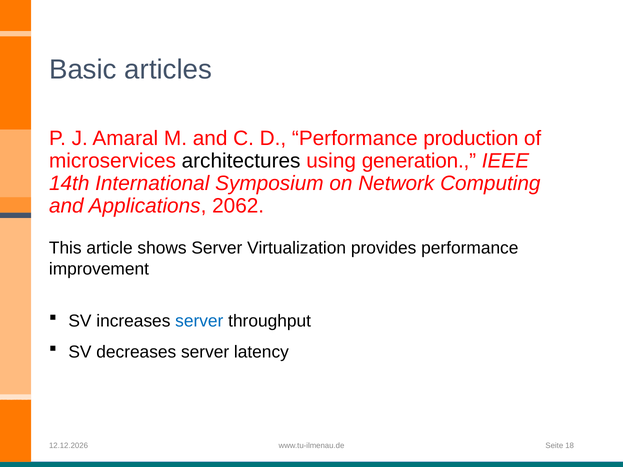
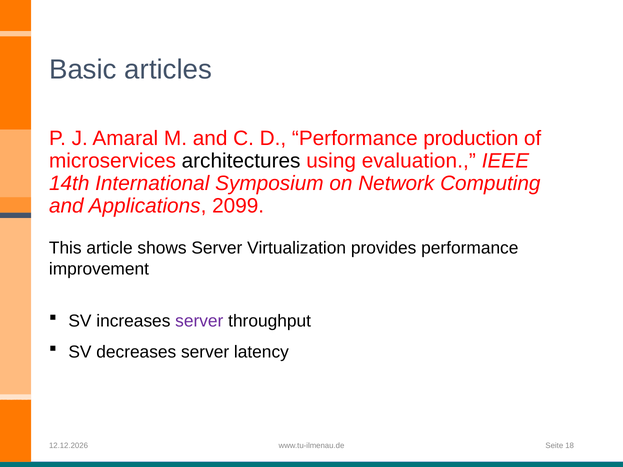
generation: generation -> evaluation
2062: 2062 -> 2099
server at (199, 321) colour: blue -> purple
